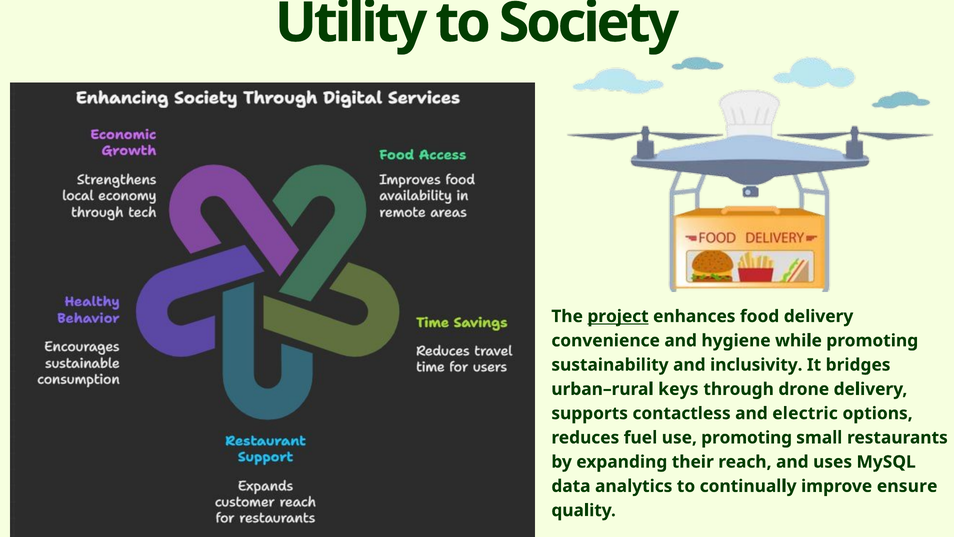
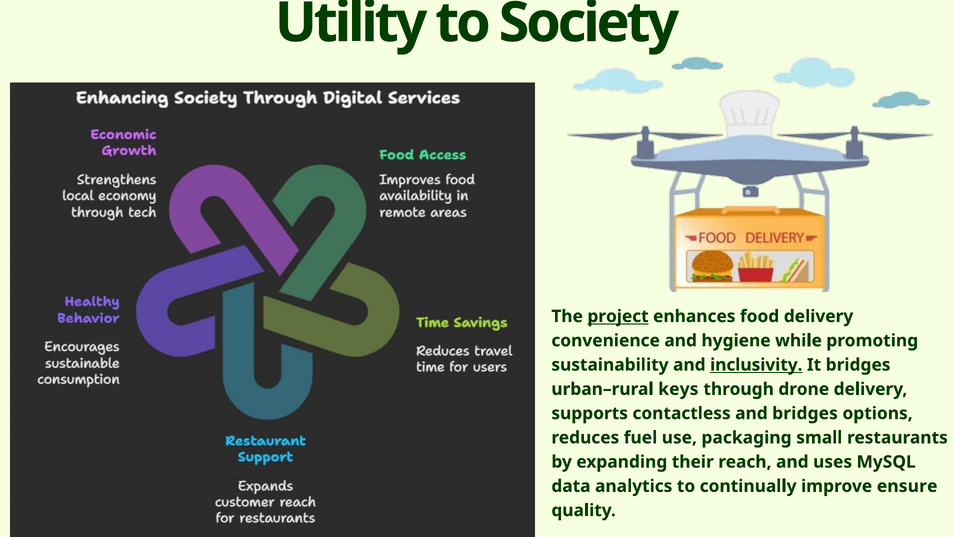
inclusivity underline: none -> present
and electric: electric -> bridges
use promoting: promoting -> packaging
